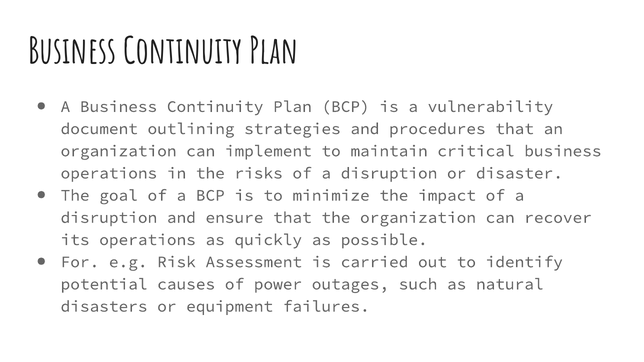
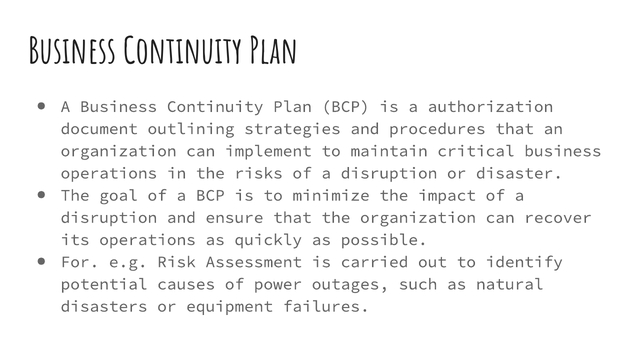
vulnerability: vulnerability -> authorization
